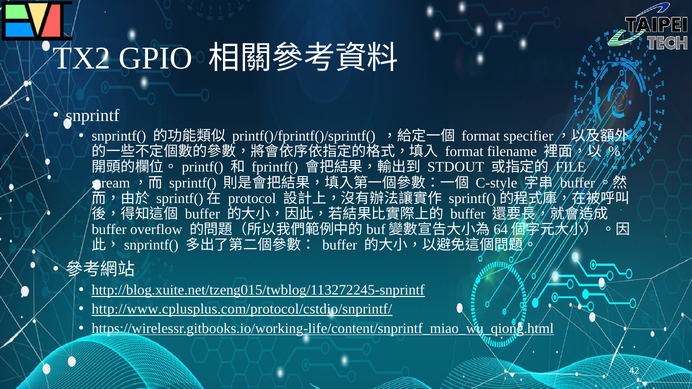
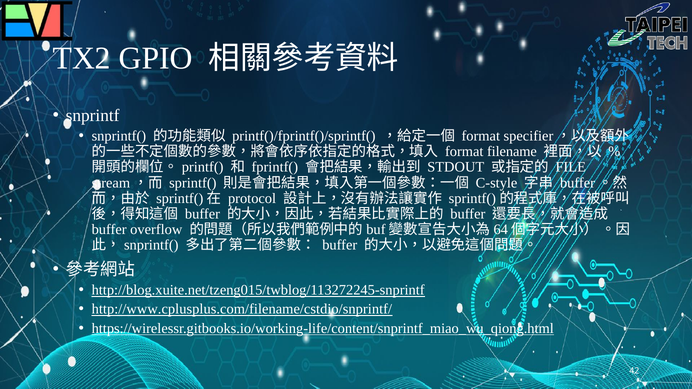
http://www.cplusplus.com/protocol/cstdio/snprintf/: http://www.cplusplus.com/protocol/cstdio/snprintf/ -> http://www.cplusplus.com/filename/cstdio/snprintf/
